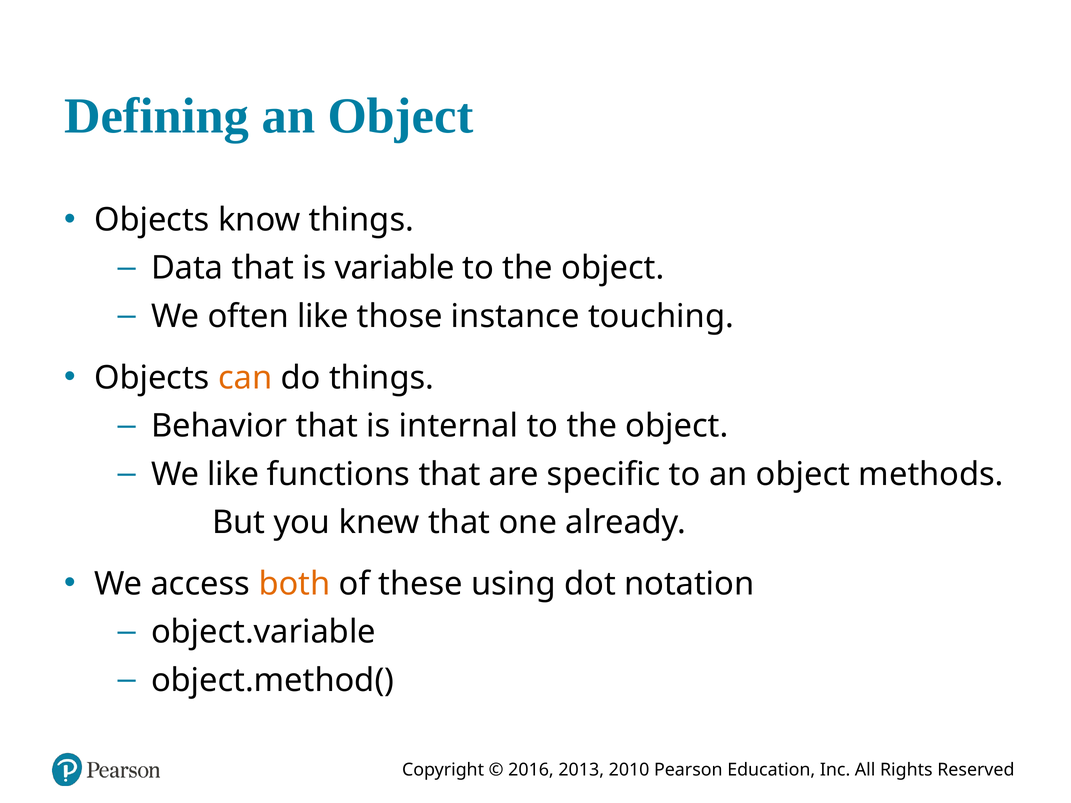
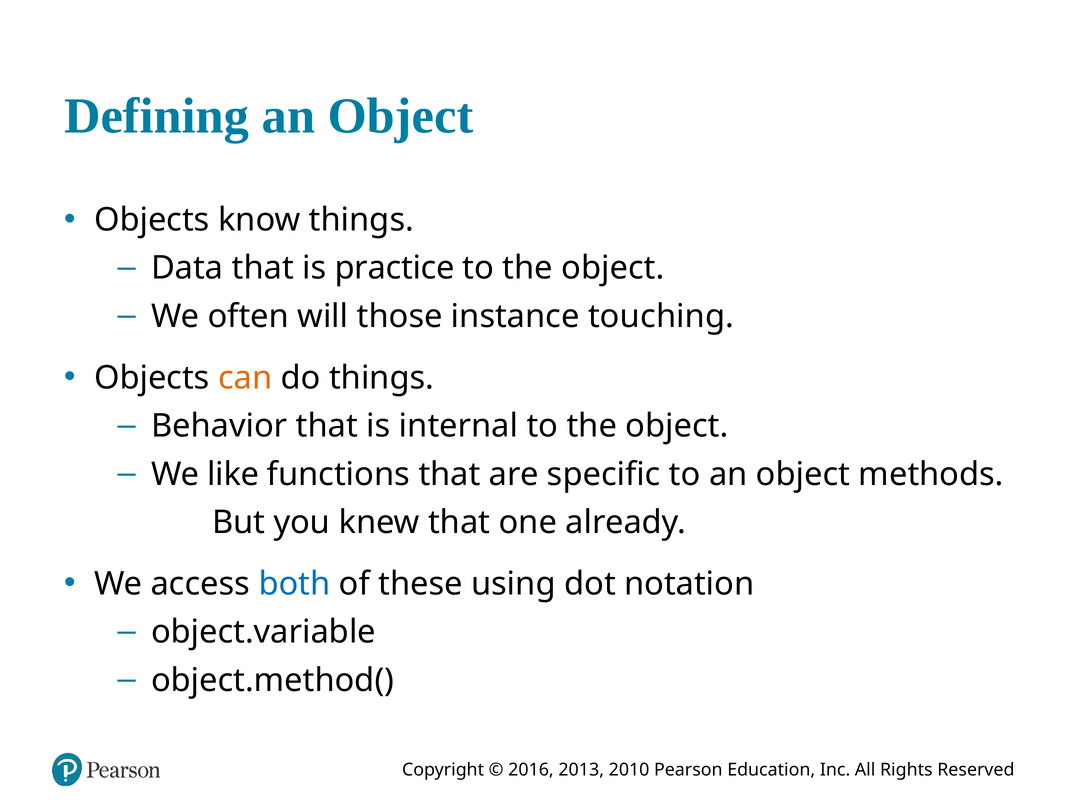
variable: variable -> practice
often like: like -> will
both colour: orange -> blue
